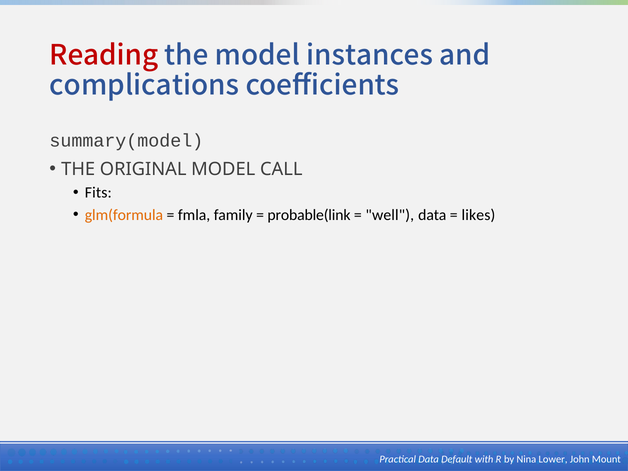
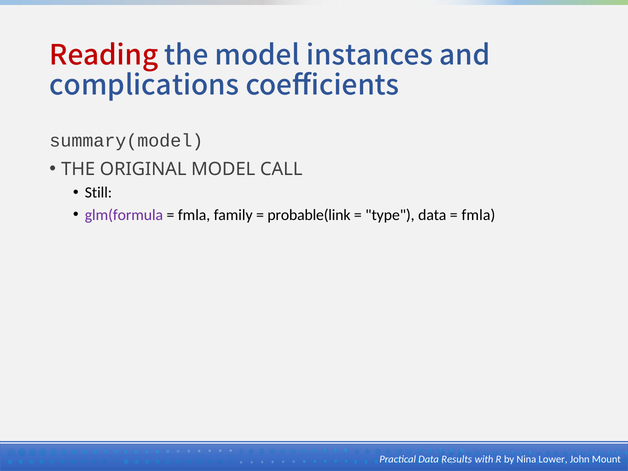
Fits: Fits -> Still
glm(formula colour: orange -> purple
well: well -> type
likes at (478, 215): likes -> fmla
Default: Default -> Results
